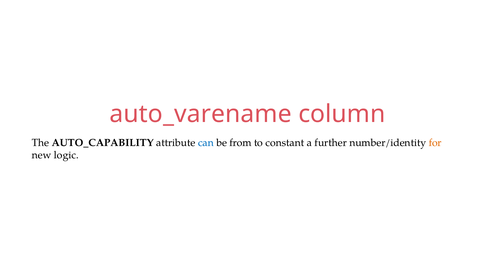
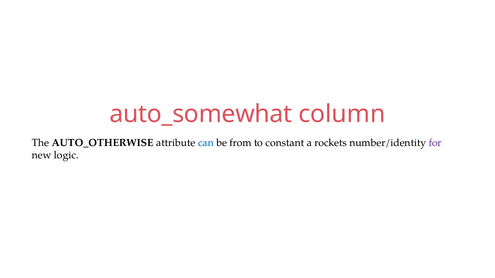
auto_varename: auto_varename -> auto_somewhat
AUTO_CAPABILITY: AUTO_CAPABILITY -> AUTO_OTHERWISE
further: further -> rockets
for colour: orange -> purple
